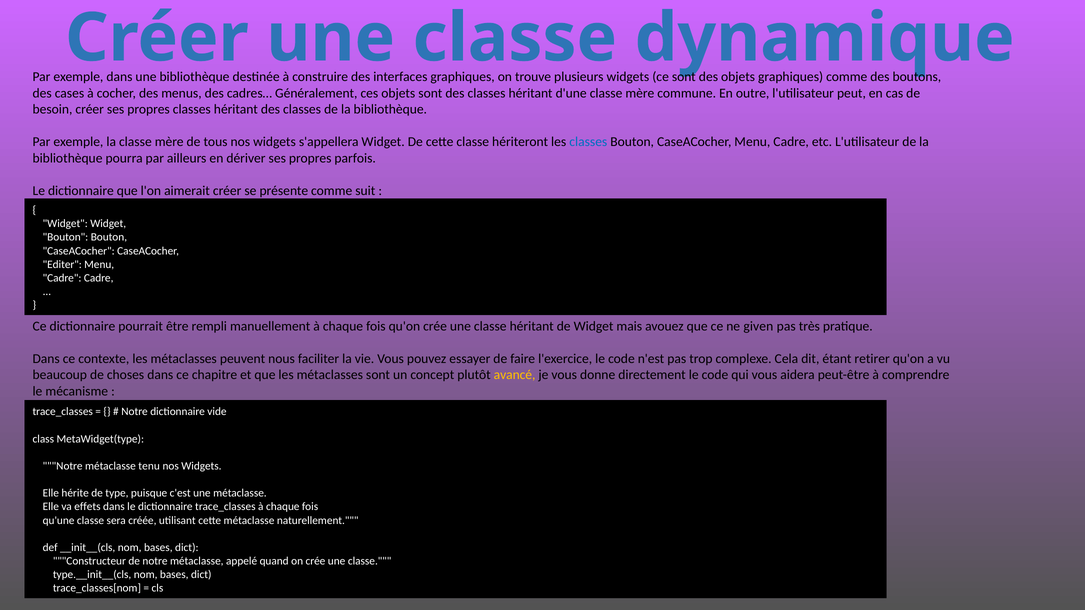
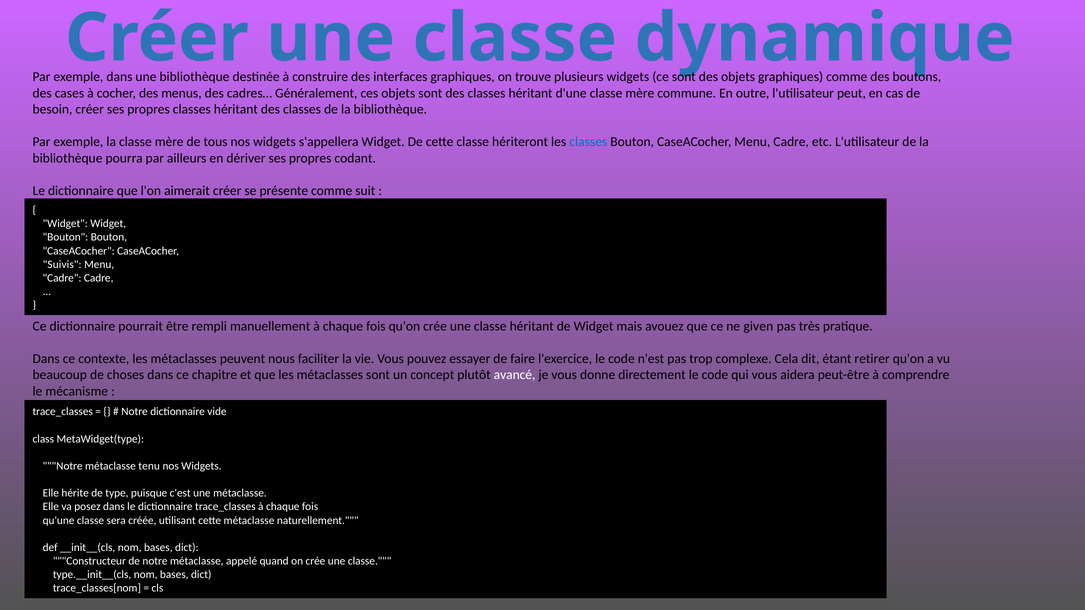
parfois: parfois -> codant
Editer: Editer -> Suivis
avancé colour: yellow -> white
effets: effets -> posez
